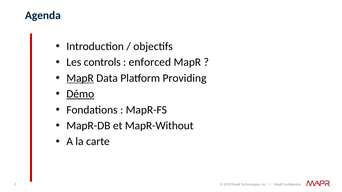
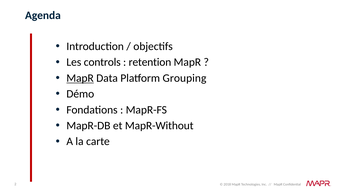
enforced: enforced -> retention
Providing: Providing -> Grouping
Démo underline: present -> none
